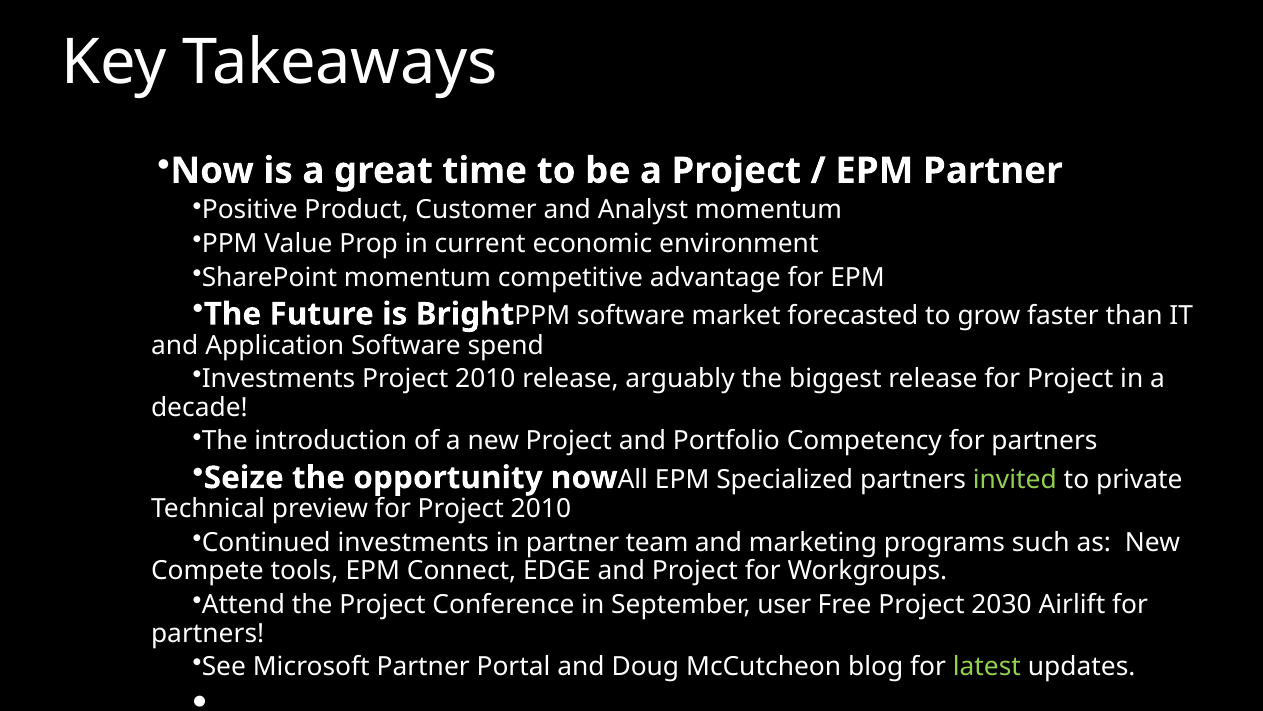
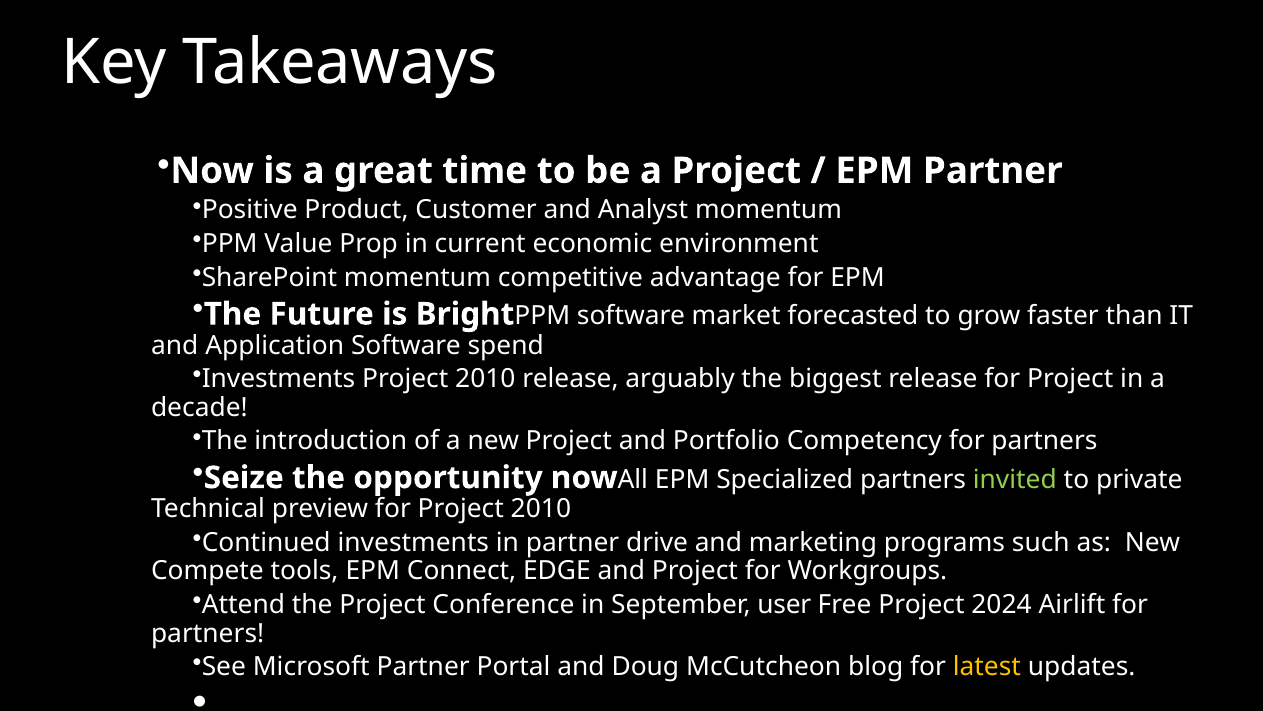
team: team -> drive
2030: 2030 -> 2024
latest colour: light green -> yellow
